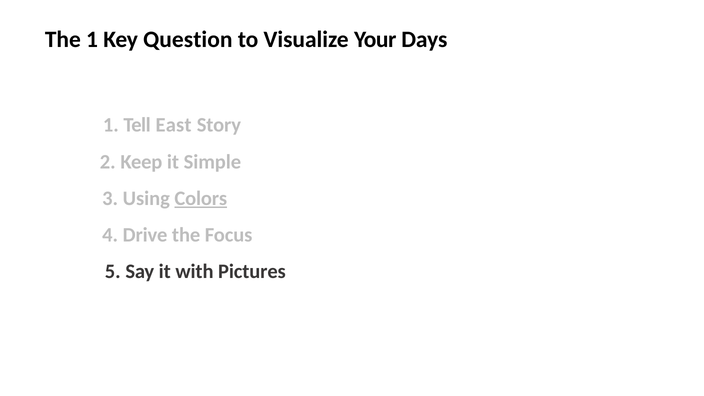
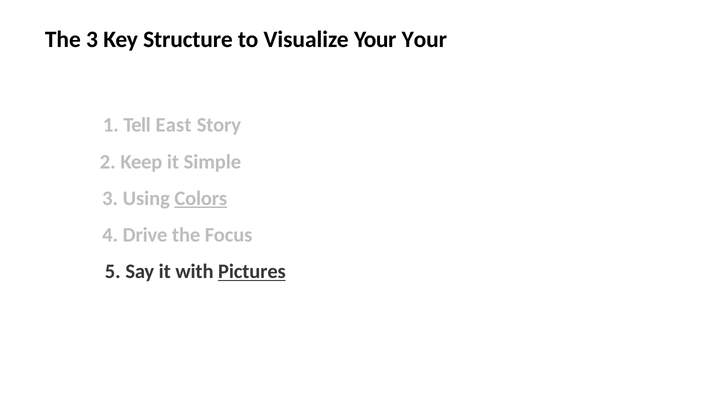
1: 1 -> 3
Question: Question -> Structure
Your Days: Days -> Your
Pictures underline: none -> present
